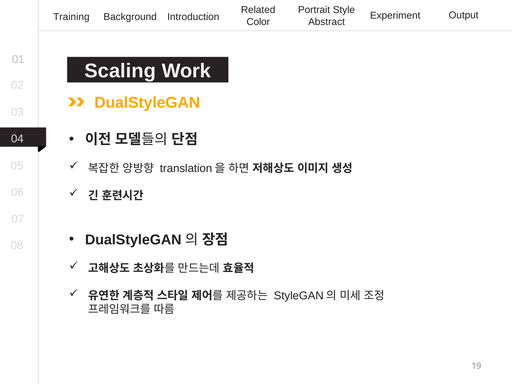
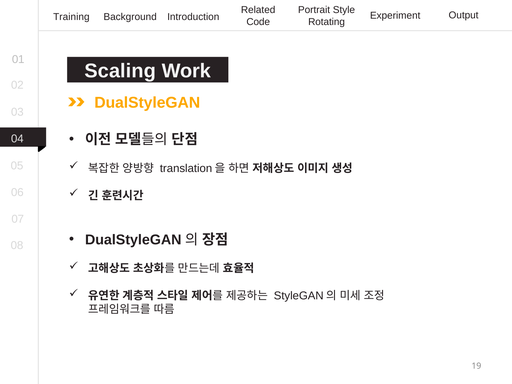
Color: Color -> Code
Abstract: Abstract -> Rotating
